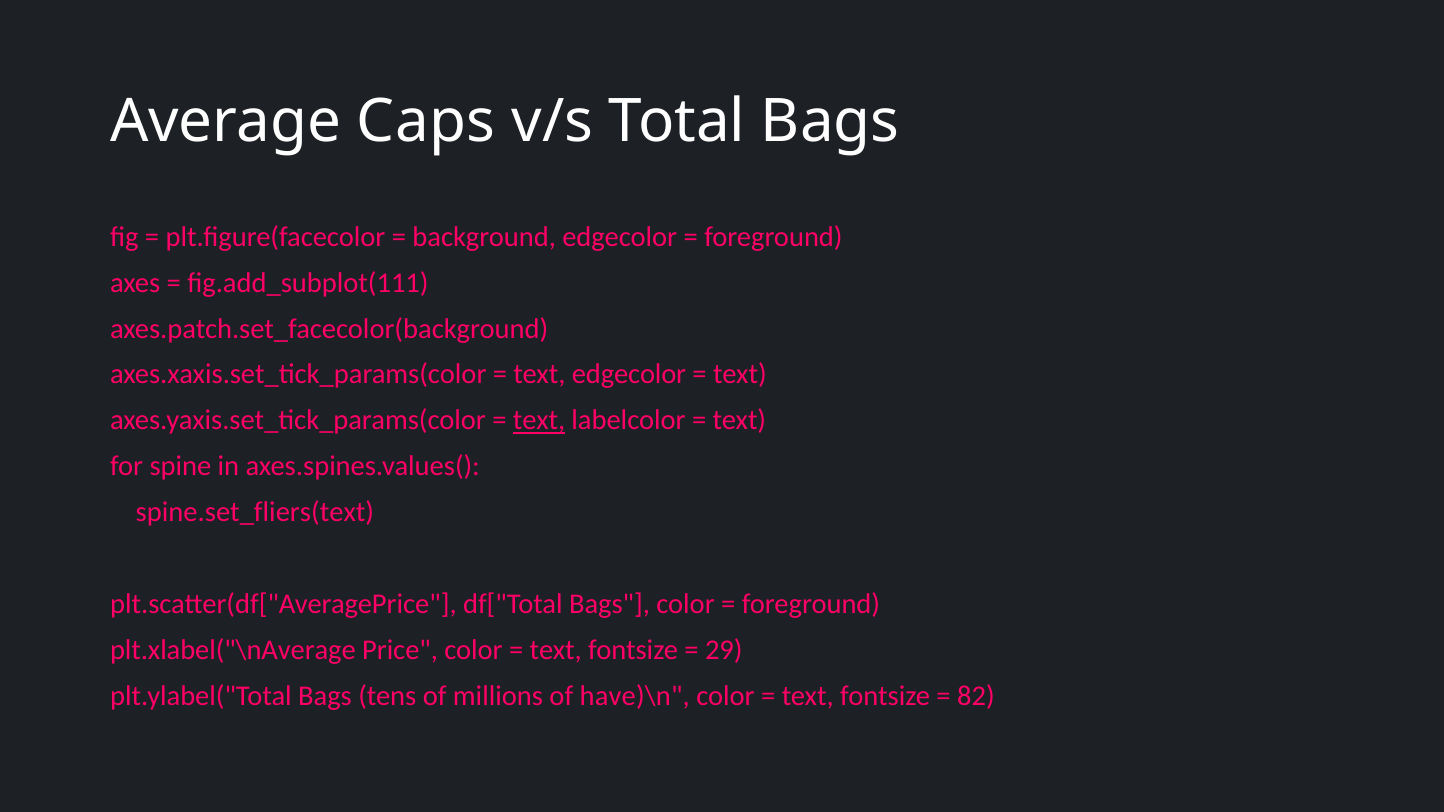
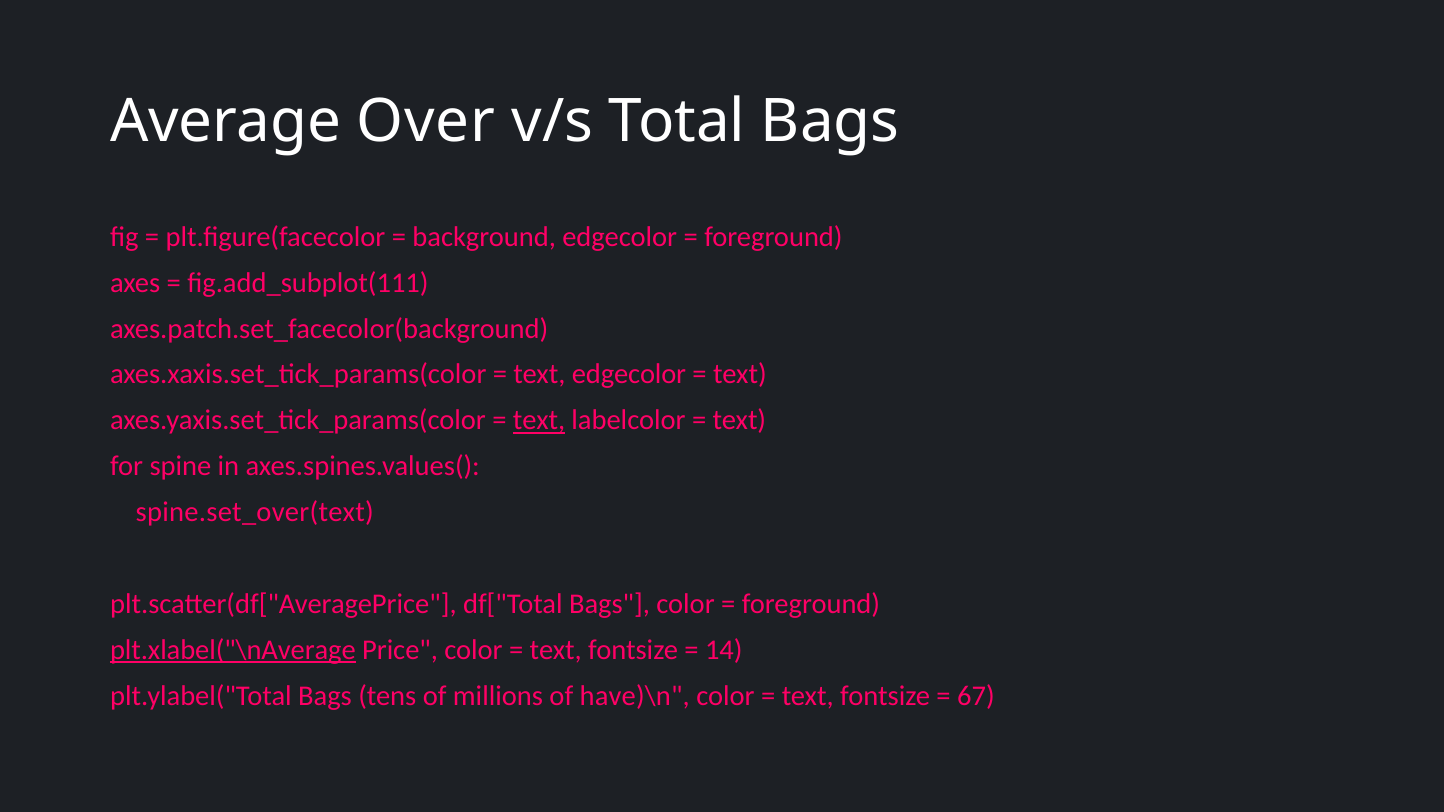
Caps: Caps -> Over
spine.set_fliers(text: spine.set_fliers(text -> spine.set_over(text
plt.xlabel("\nAverage underline: none -> present
29: 29 -> 14
82: 82 -> 67
